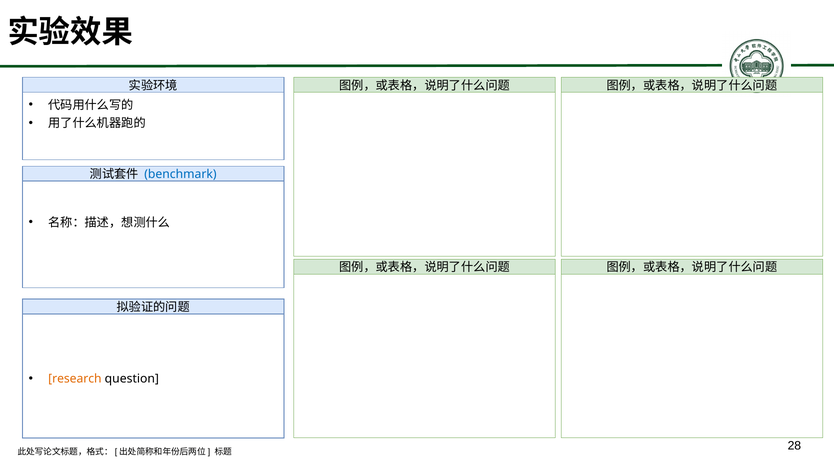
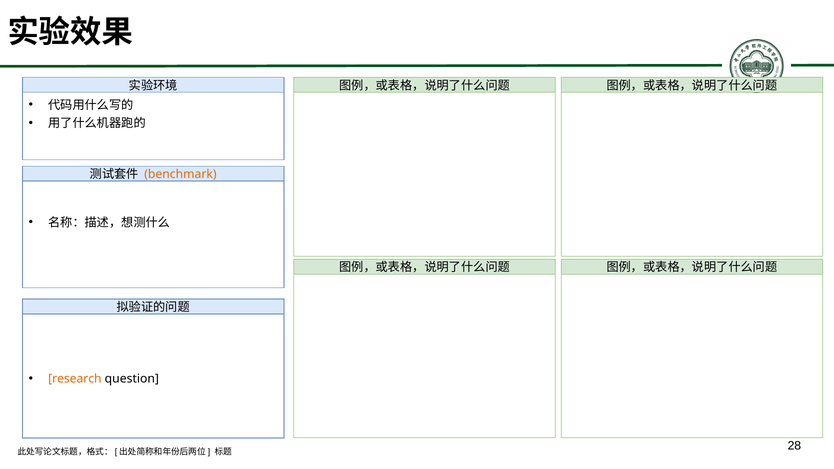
benchmark colour: blue -> orange
